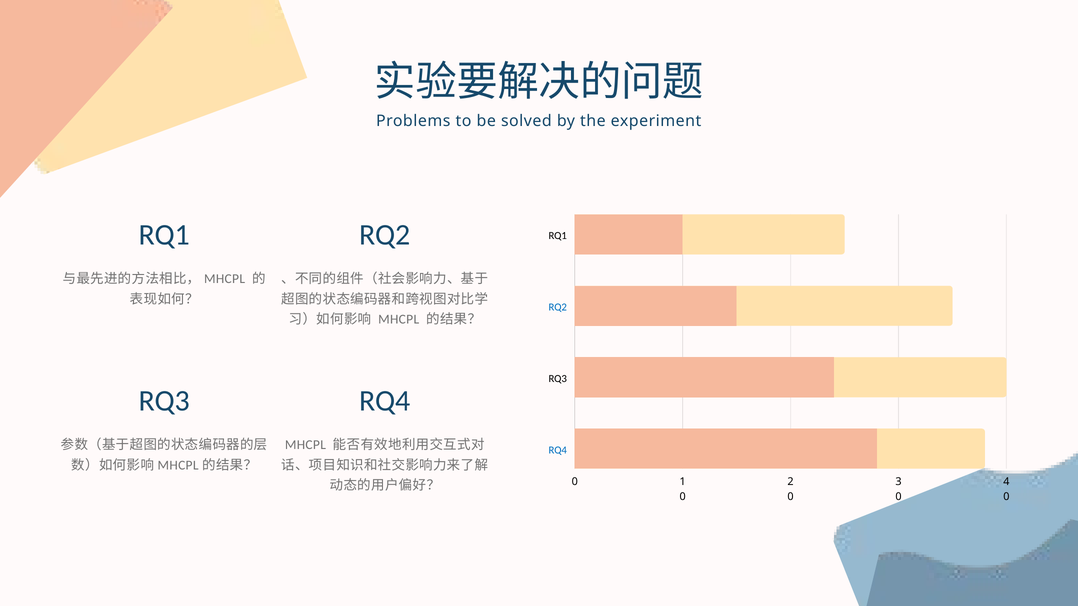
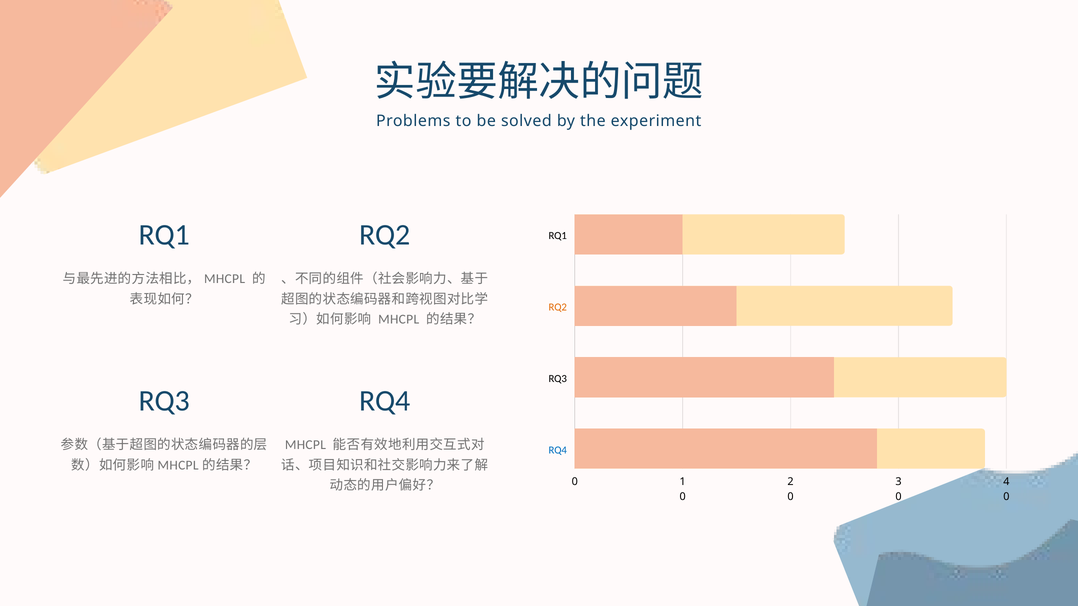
RQ2 at (558, 307) colour: blue -> orange
